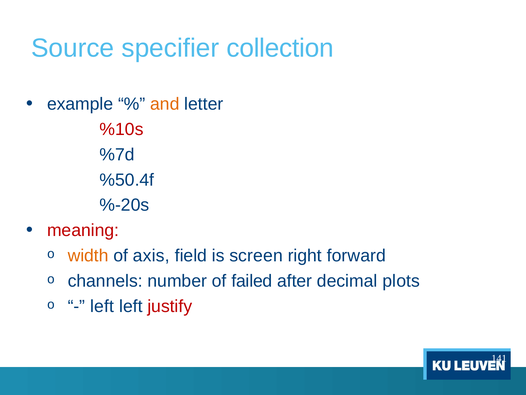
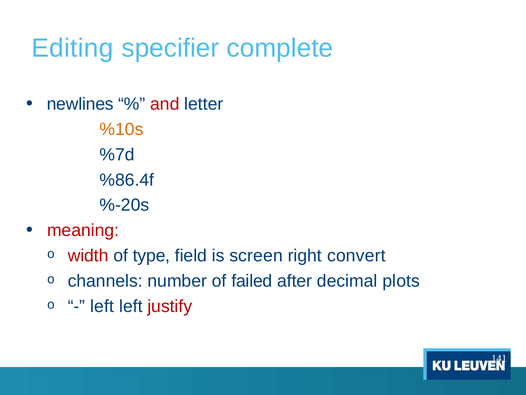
Source: Source -> Editing
collection: collection -> complete
example: example -> newlines
and colour: orange -> red
%10s colour: red -> orange
%50.4f: %50.4f -> %86.4f
width colour: orange -> red
axis: axis -> type
forward: forward -> convert
